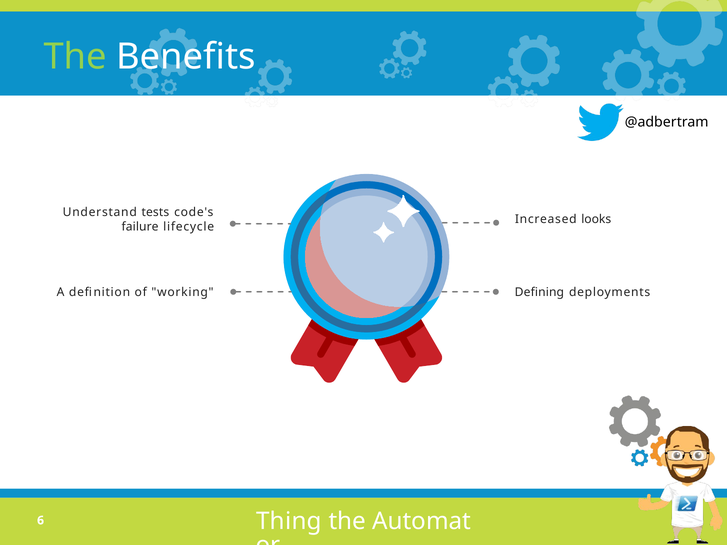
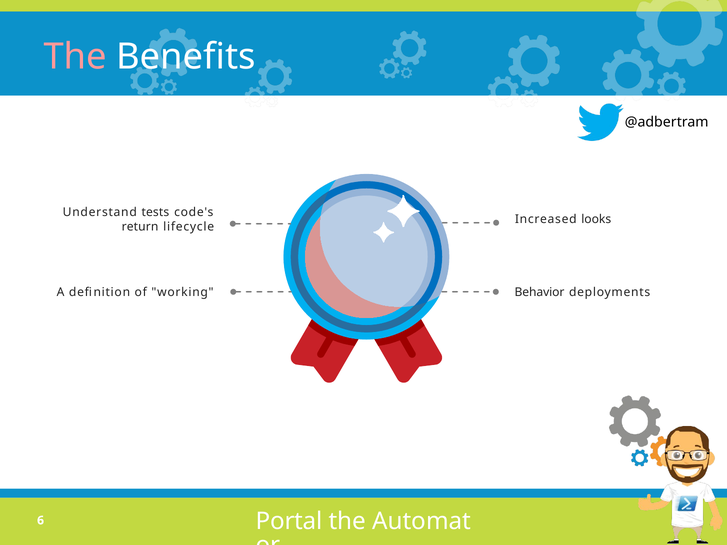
The at (75, 57) colour: light green -> pink
failure: failure -> return
Defining: Defining -> Behavior
Thing: Thing -> Portal
